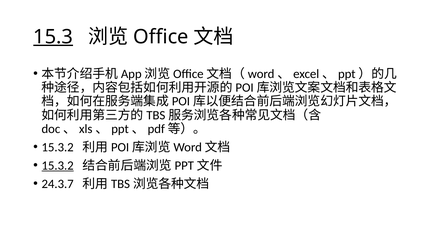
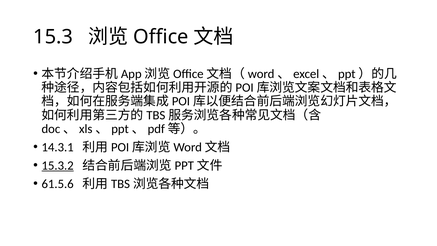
15.3 underline: present -> none
15.3.2 at (58, 147): 15.3.2 -> 14.3.1
24.3.7: 24.3.7 -> 61.5.6
